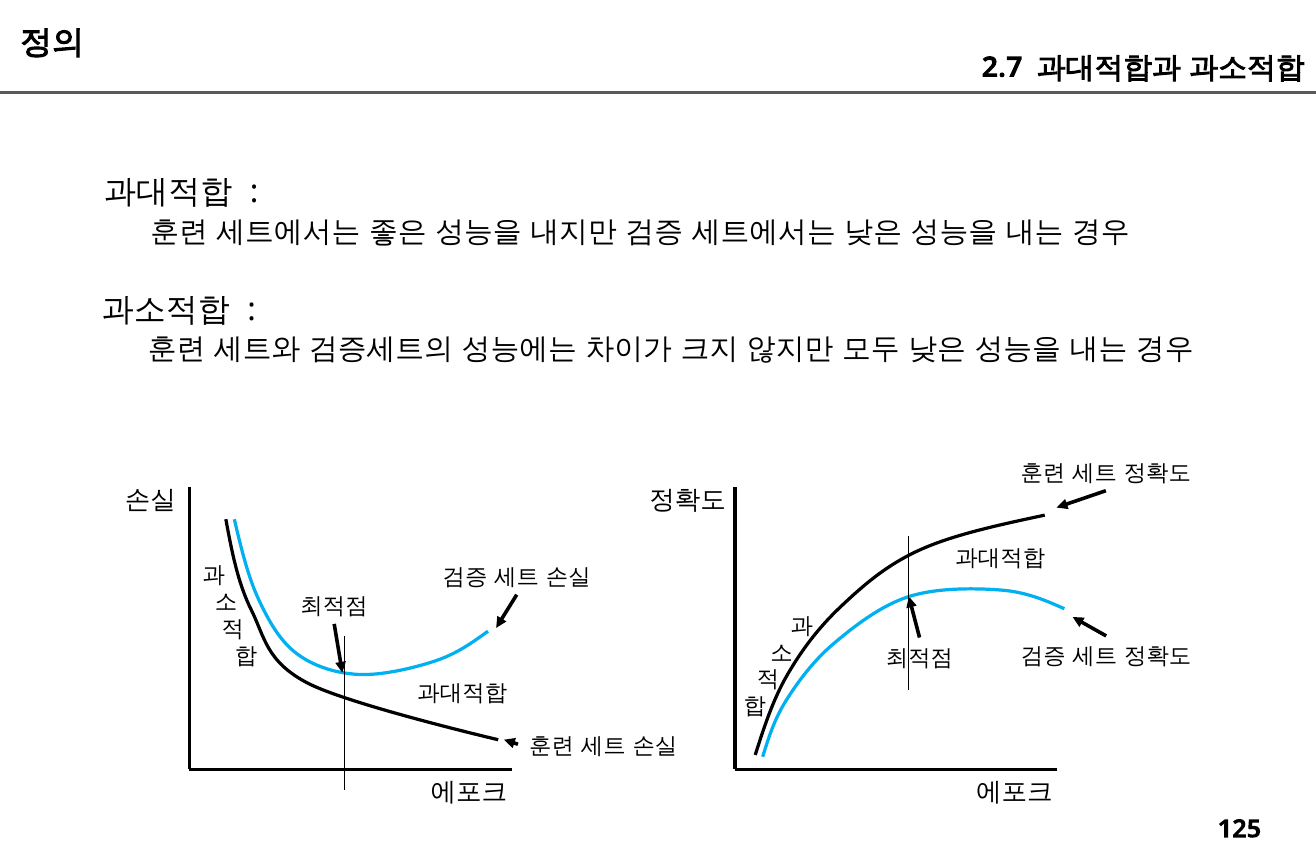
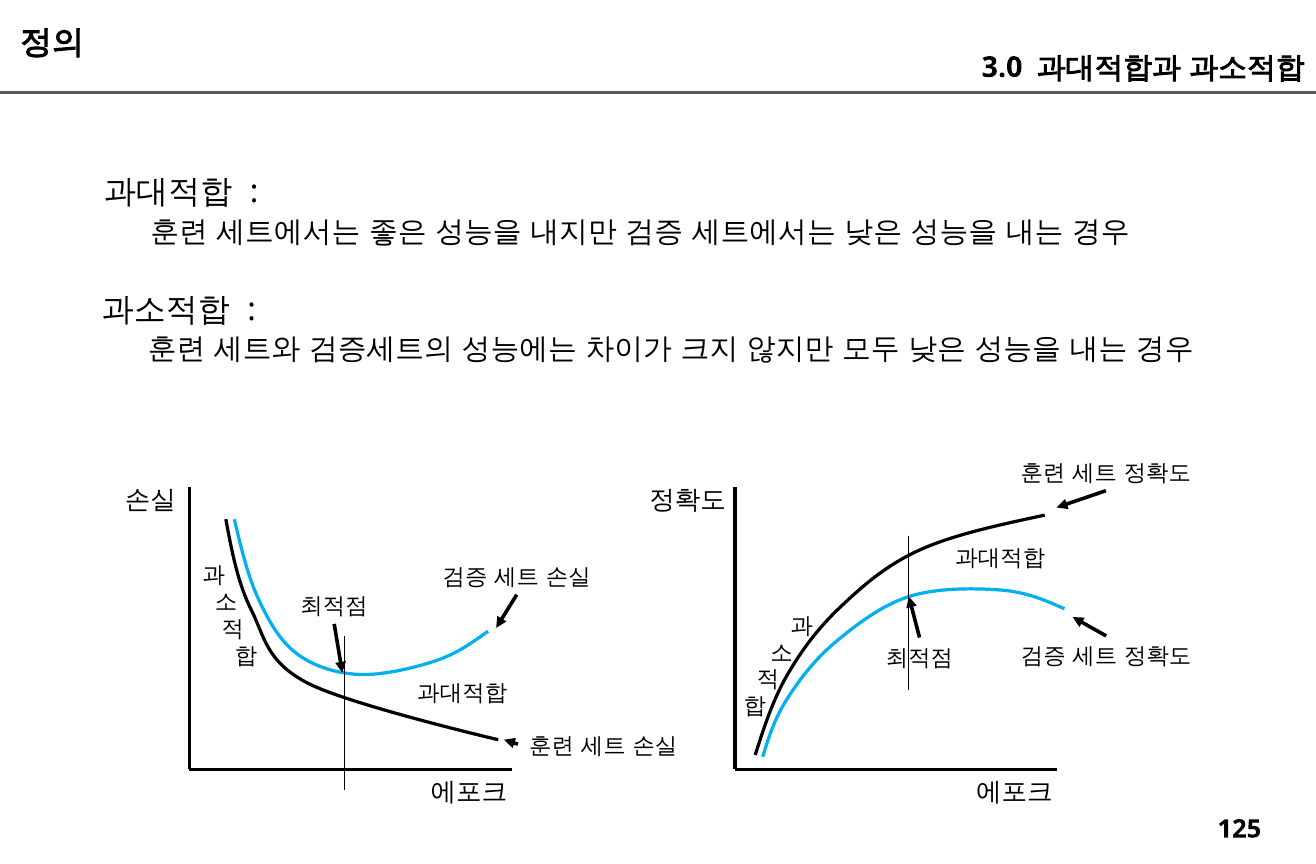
2.7: 2.7 -> 3.0
